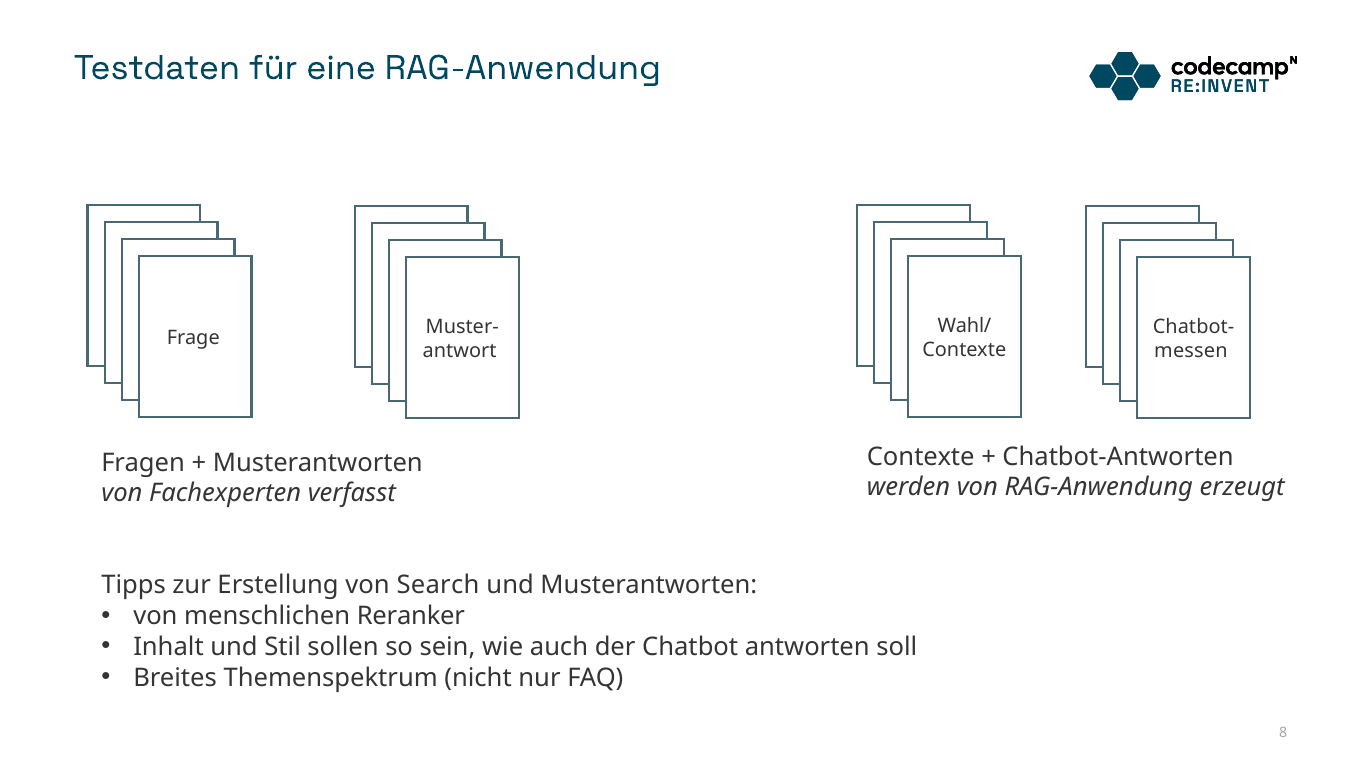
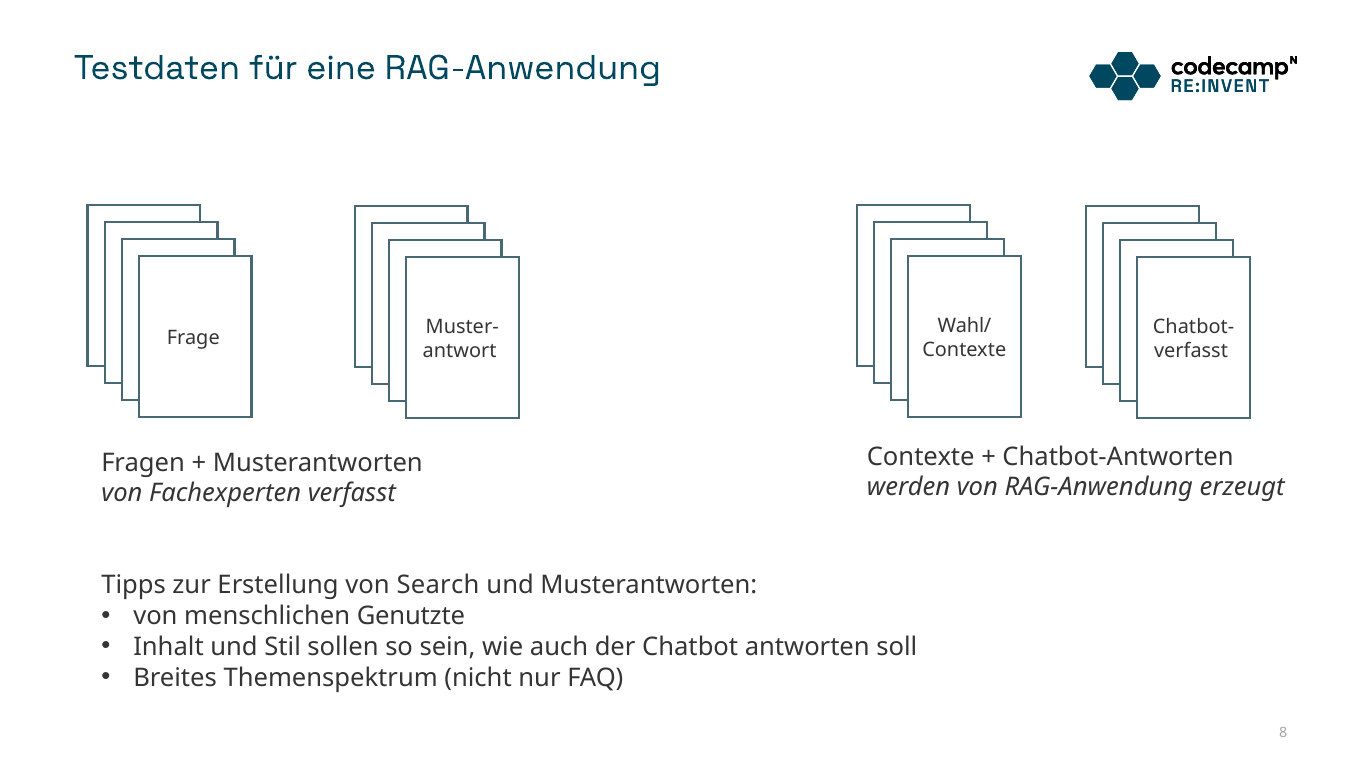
messen at (1191, 351): messen -> verfasst
Reranker: Reranker -> Genutzte
